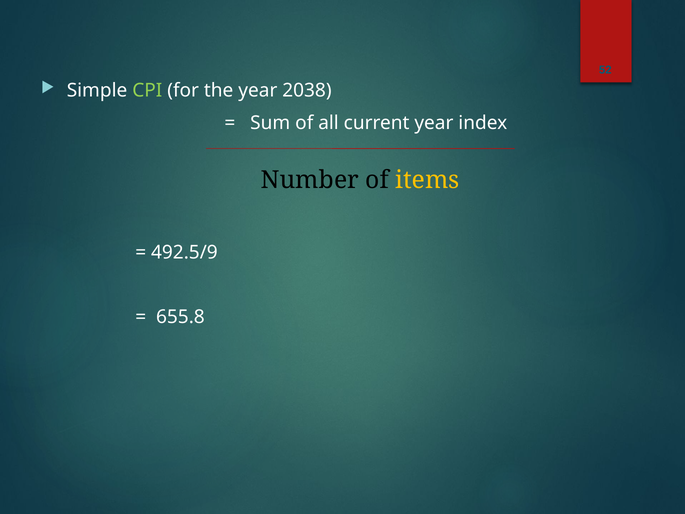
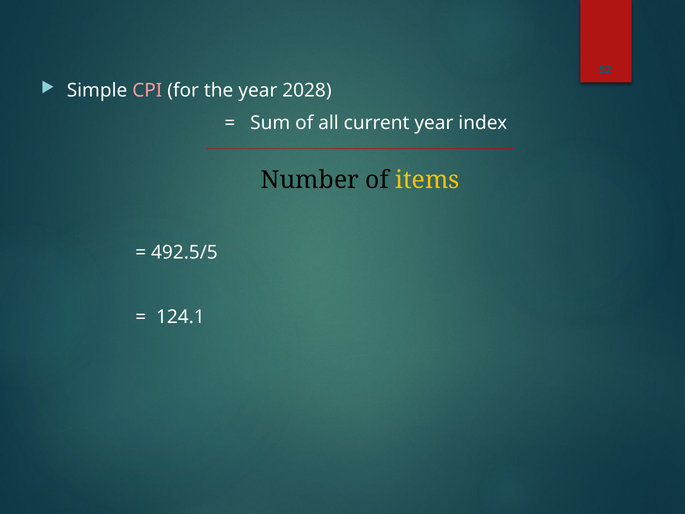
CPI colour: light green -> pink
2038: 2038 -> 2028
492.5/9: 492.5/9 -> 492.5/5
655.8: 655.8 -> 124.1
